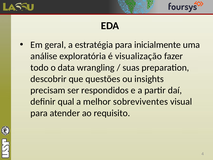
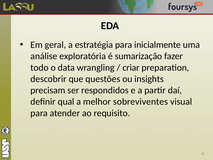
visualização: visualização -> sumarização
suas: suas -> criar
